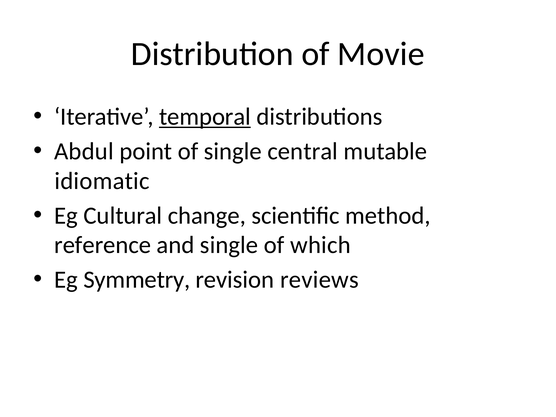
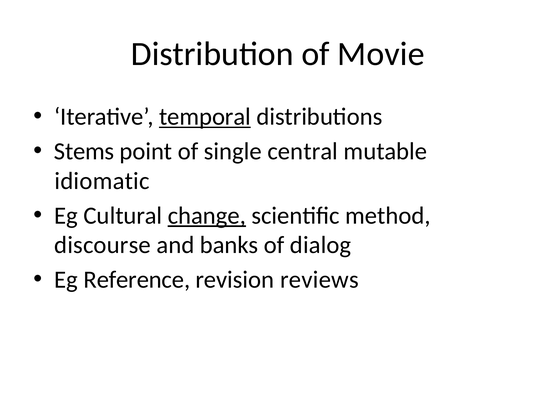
Abdul: Abdul -> Stems
change underline: none -> present
reference: reference -> discourse
and single: single -> banks
which: which -> dialog
Symmetry: Symmetry -> Reference
